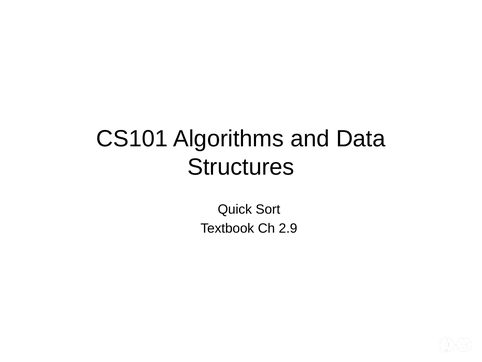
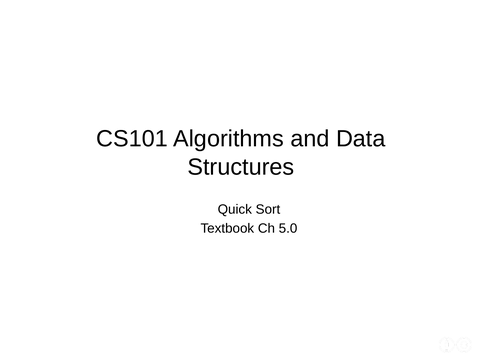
2.9: 2.9 -> 5.0
